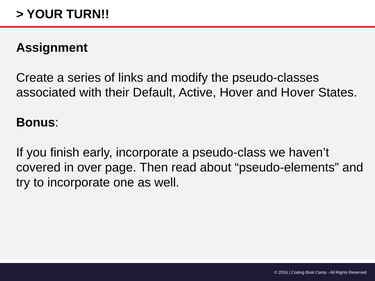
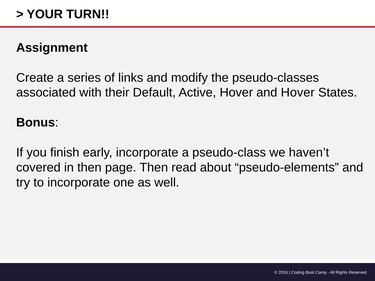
in over: over -> then
